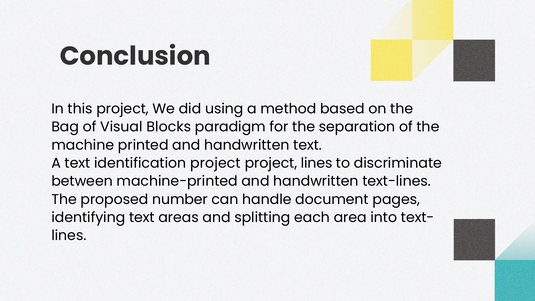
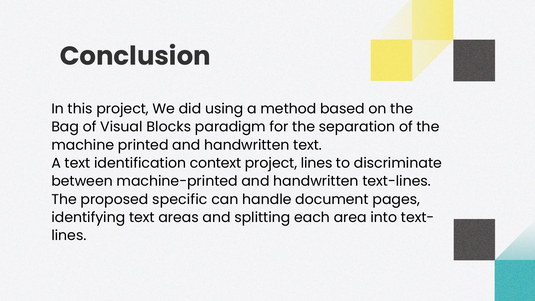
identification project: project -> context
number: number -> specific
